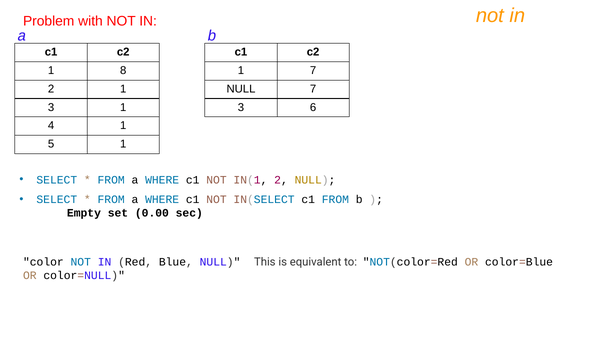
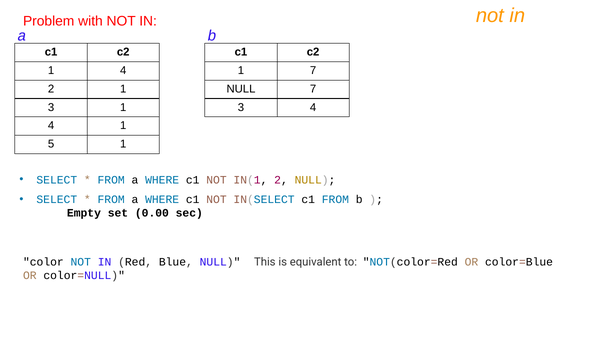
8 at (123, 70): 8 -> 4
3 6: 6 -> 4
